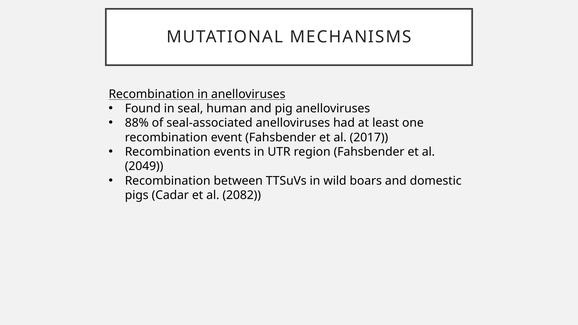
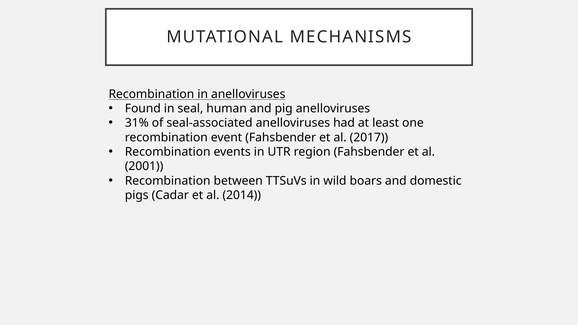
88%: 88% -> 31%
2049: 2049 -> 2001
2082: 2082 -> 2014
